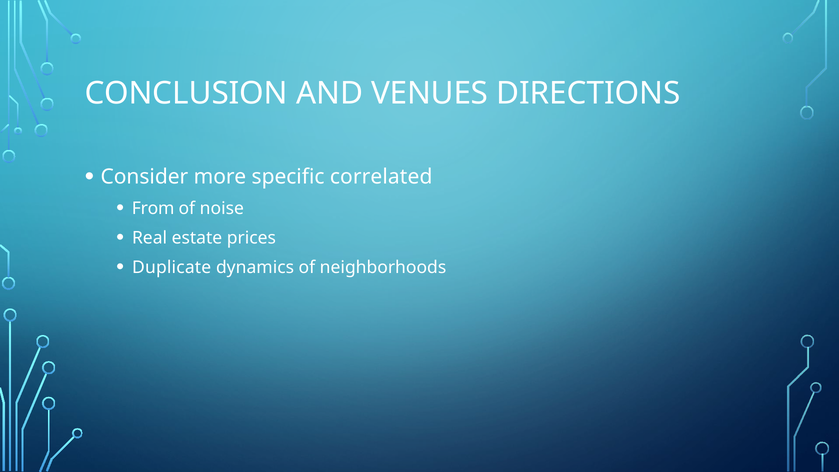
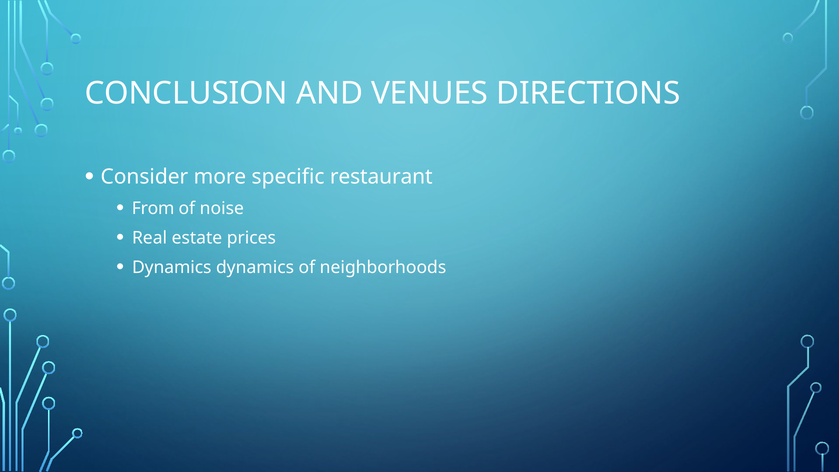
correlated: correlated -> restaurant
Duplicate at (172, 267): Duplicate -> Dynamics
